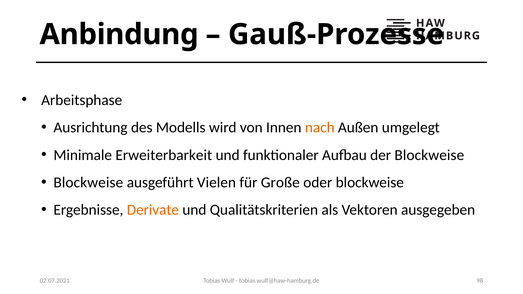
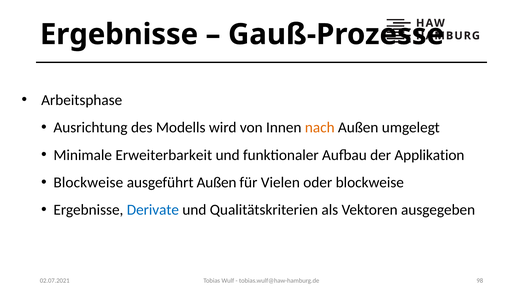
Anbindung at (119, 34): Anbindung -> Ergebnisse
der Blockweise: Blockweise -> Applikation
ausgeführt Vielen: Vielen -> Außen
Große: Große -> Vielen
Derivate colour: orange -> blue
